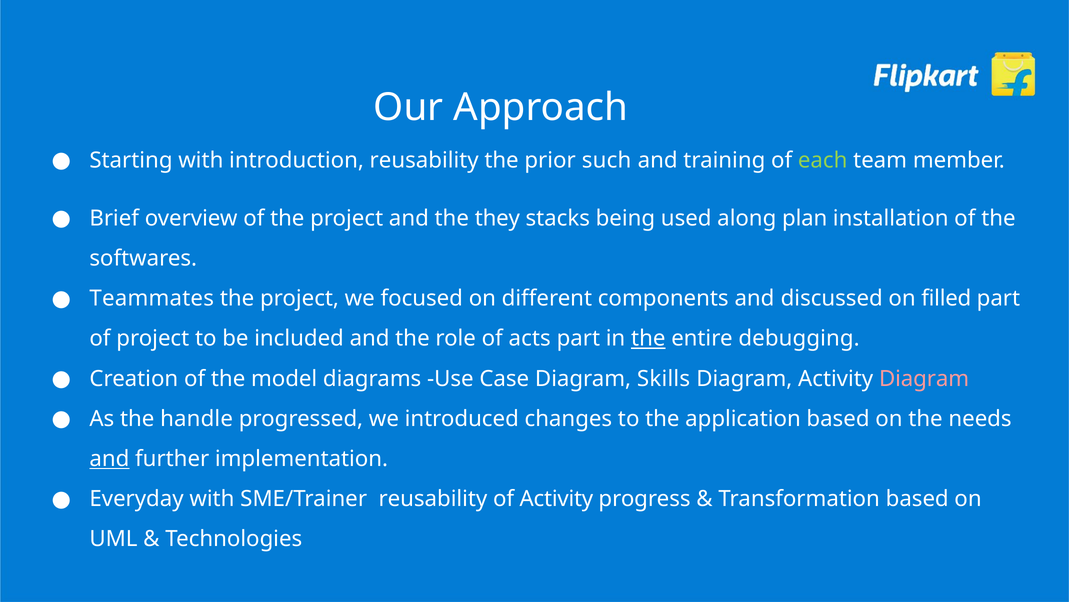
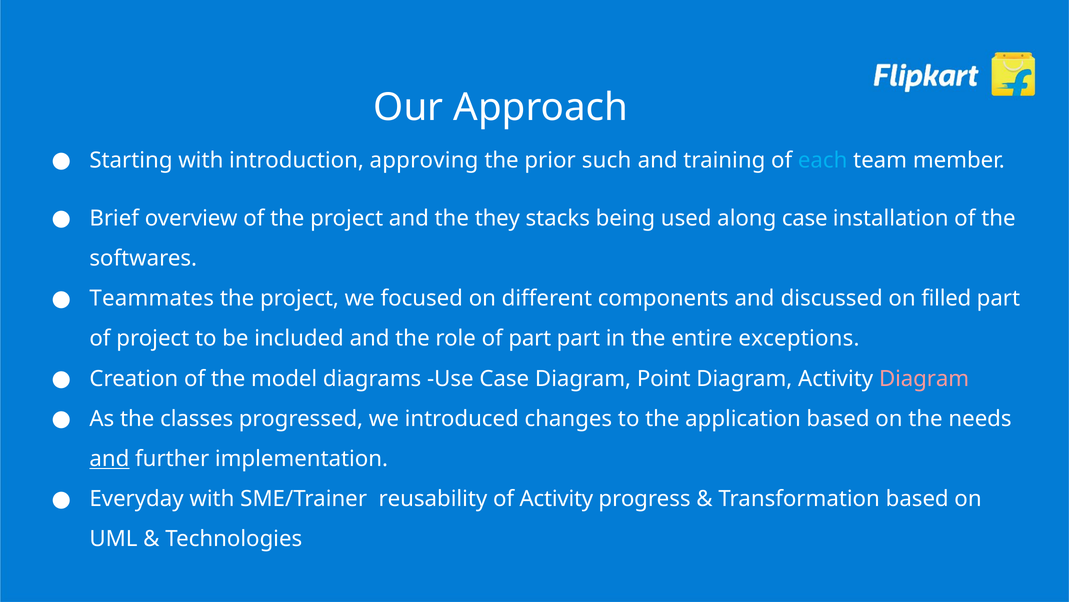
introduction reusability: reusability -> approving
each colour: light green -> light blue
along plan: plan -> case
of acts: acts -> part
the at (648, 338) underline: present -> none
debugging: debugging -> exceptions
Skills: Skills -> Point
handle: handle -> classes
